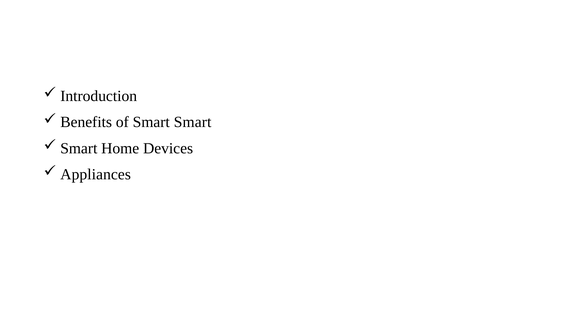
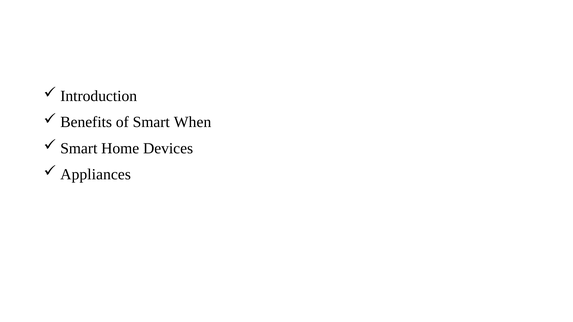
Smart Smart: Smart -> When
